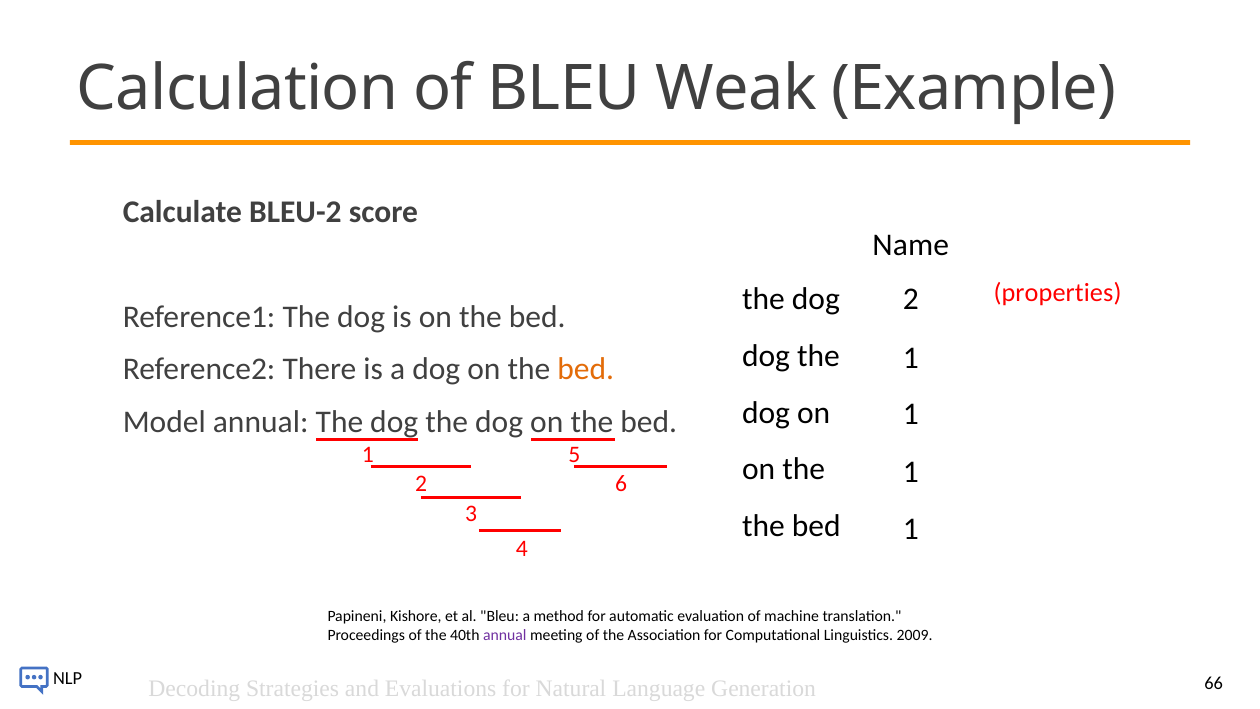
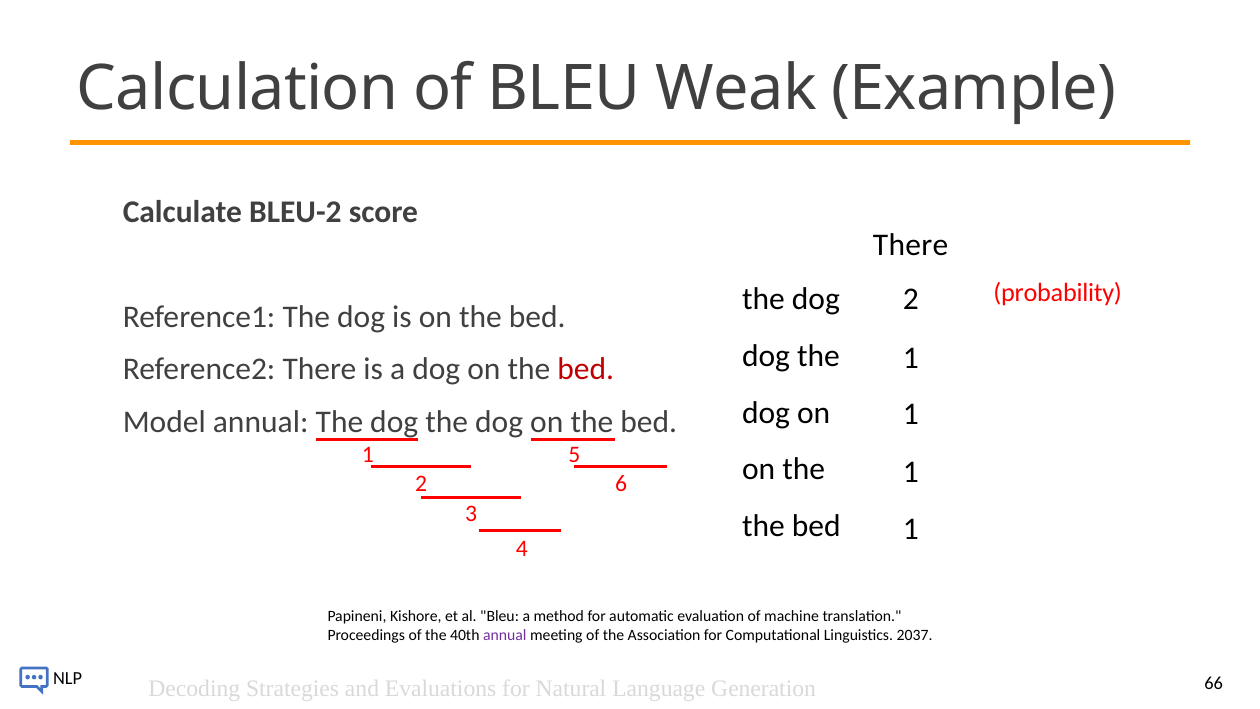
Name at (911, 245): Name -> There
properties: properties -> probability
bed at (586, 369) colour: orange -> red
2009: 2009 -> 2037
